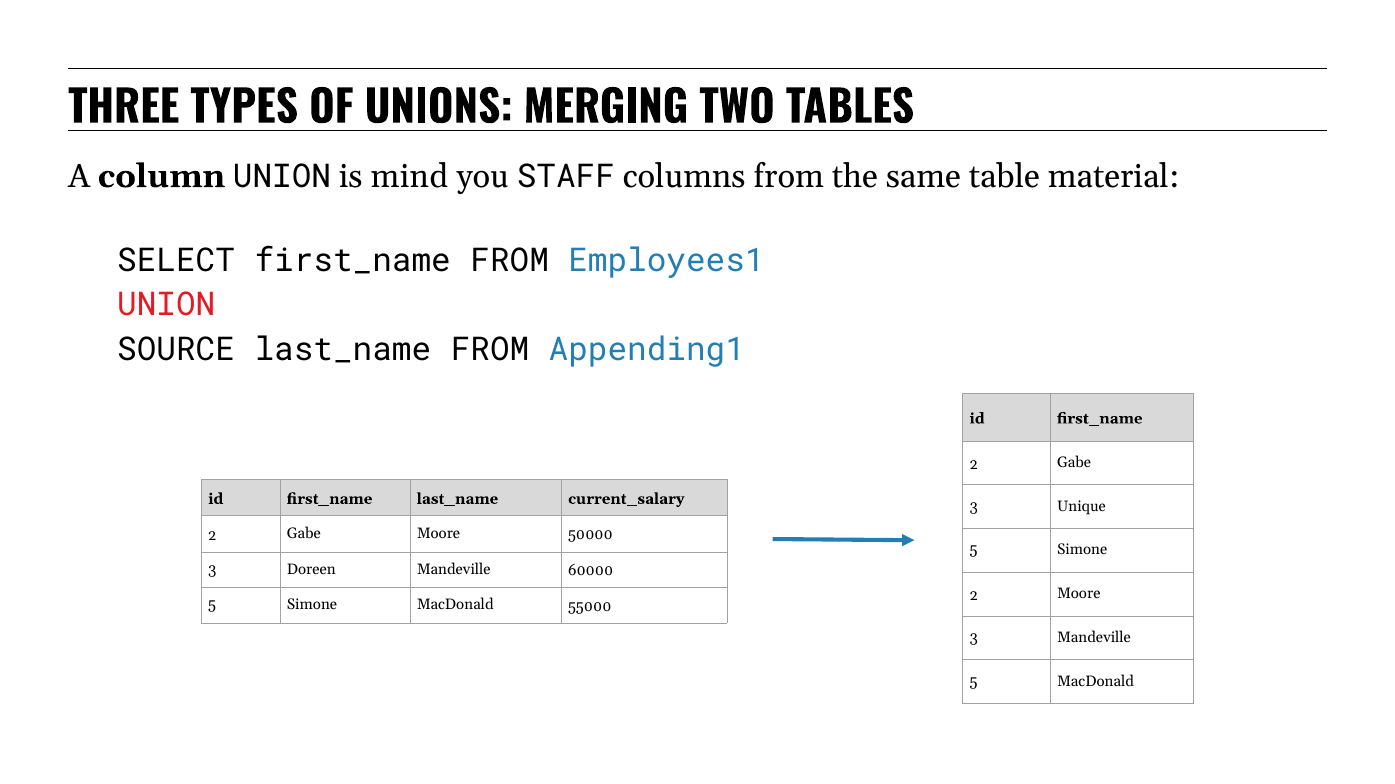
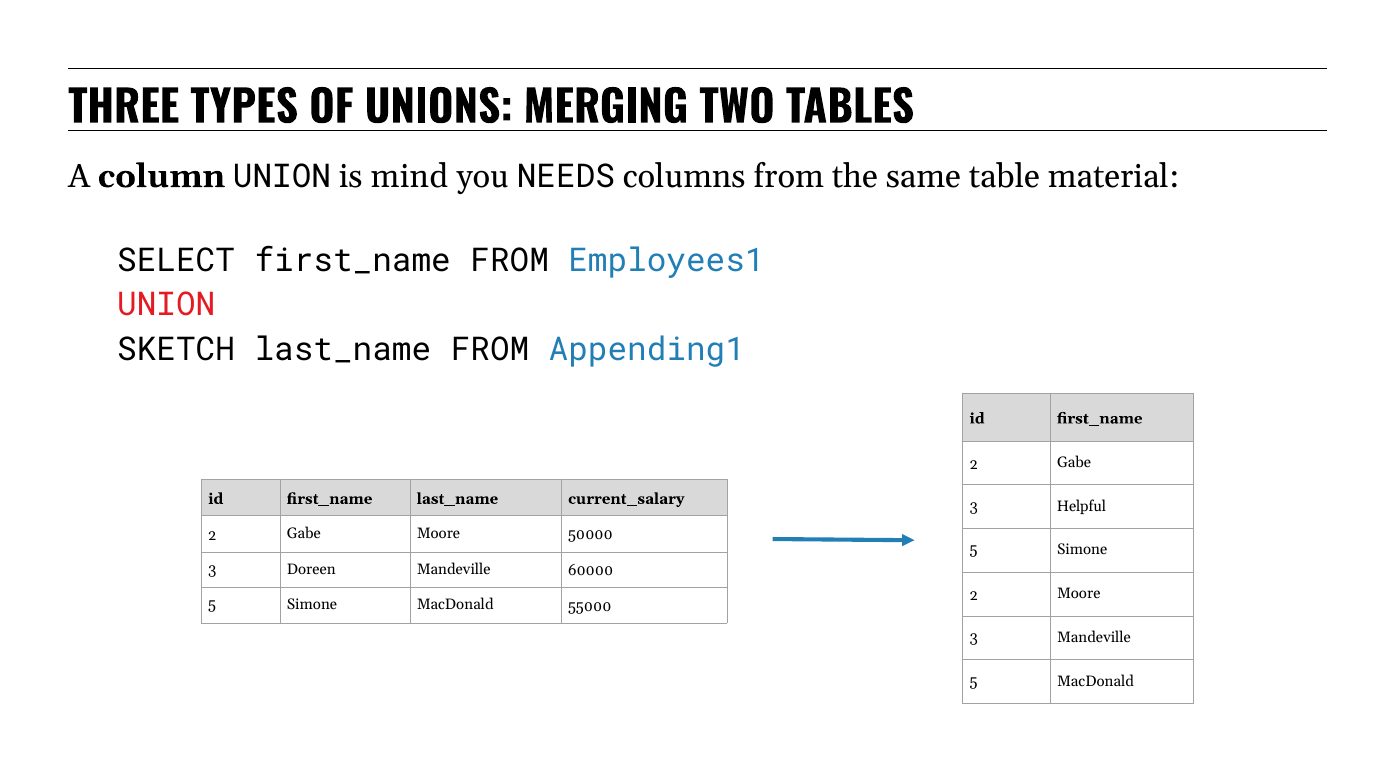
STAFF: STAFF -> NEEDS
SOURCE: SOURCE -> SKETCH
Unique: Unique -> Helpful
